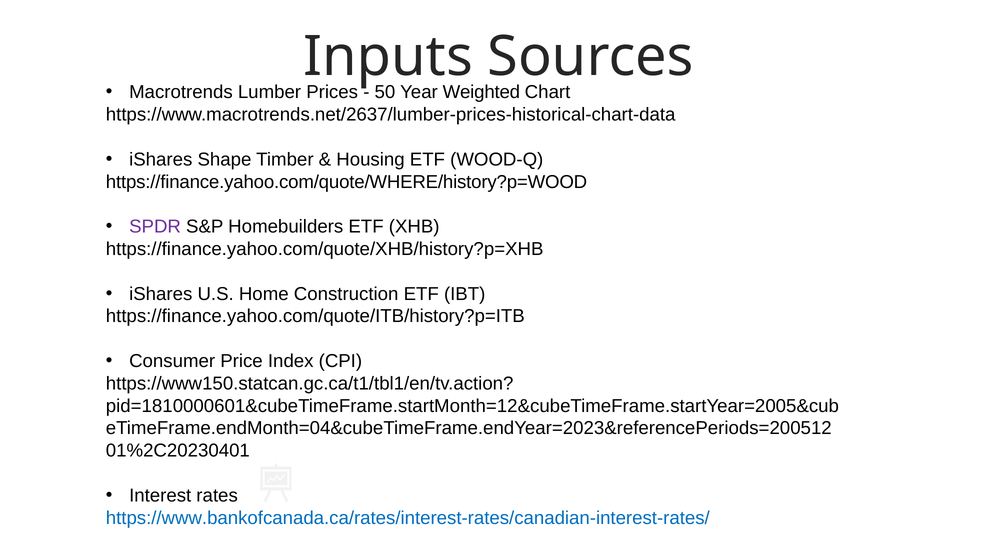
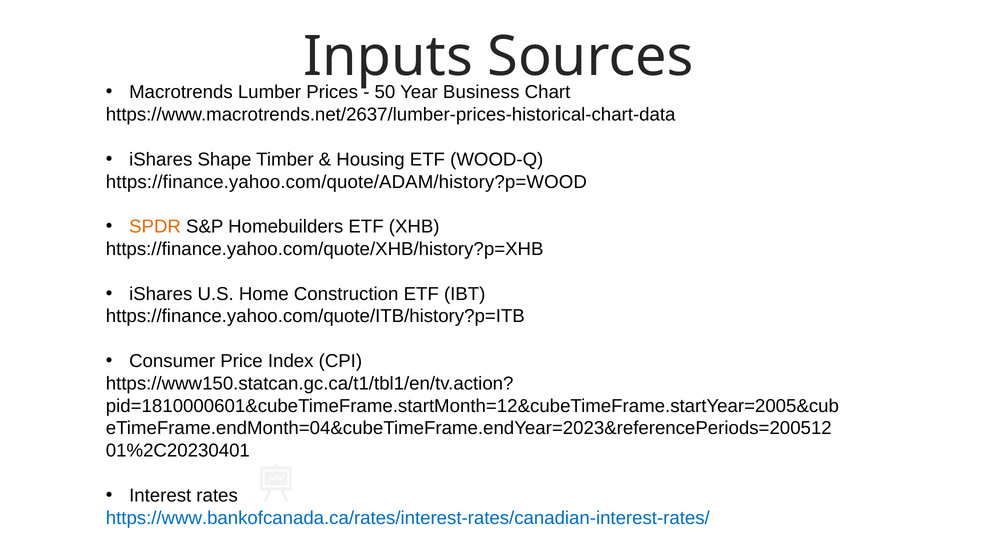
Weighted: Weighted -> Business
https://finance.yahoo.com/quote/WHERE/history?p=WOOD: https://finance.yahoo.com/quote/WHERE/history?p=WOOD -> https://finance.yahoo.com/quote/ADAM/history?p=WOOD
SPDR colour: purple -> orange
